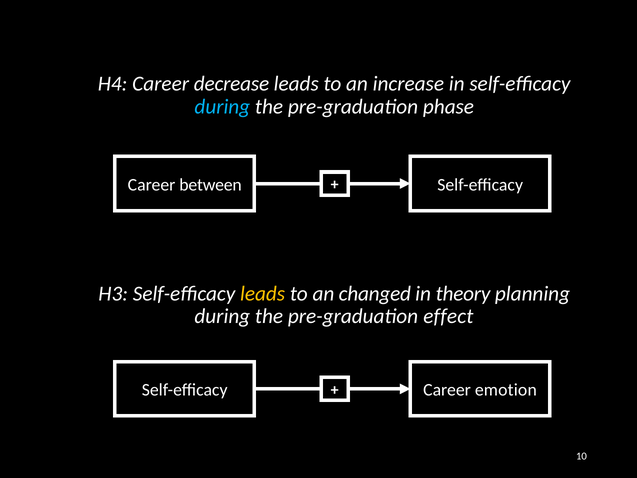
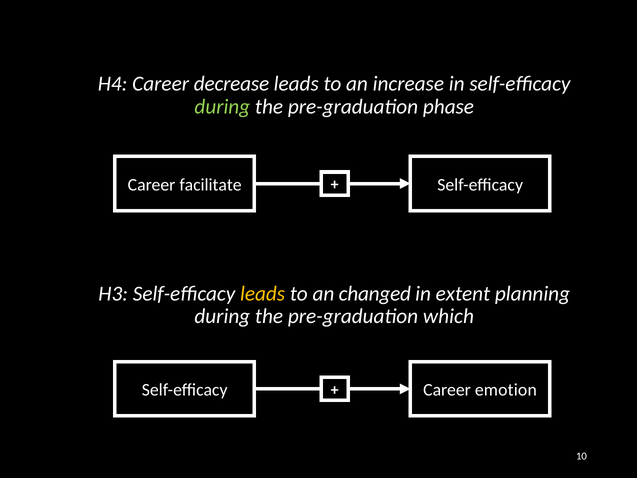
during at (222, 107) colour: light blue -> light green
between: between -> facilitate
theory: theory -> extent
effect: effect -> which
